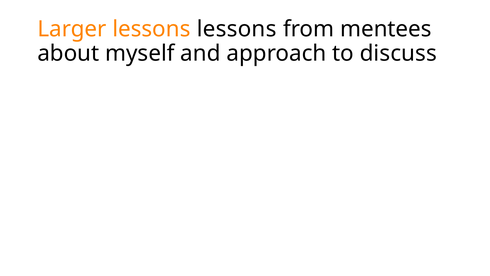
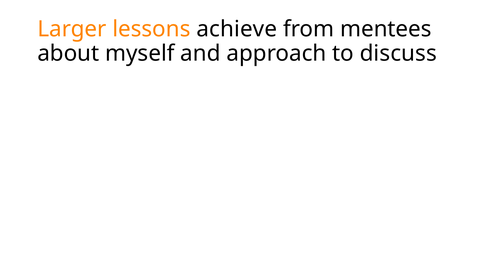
lessons lessons: lessons -> achieve
